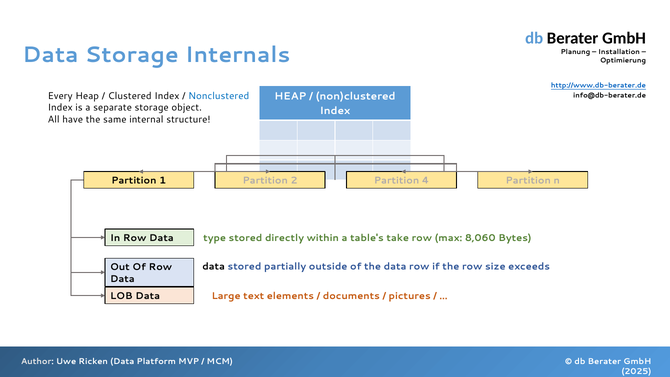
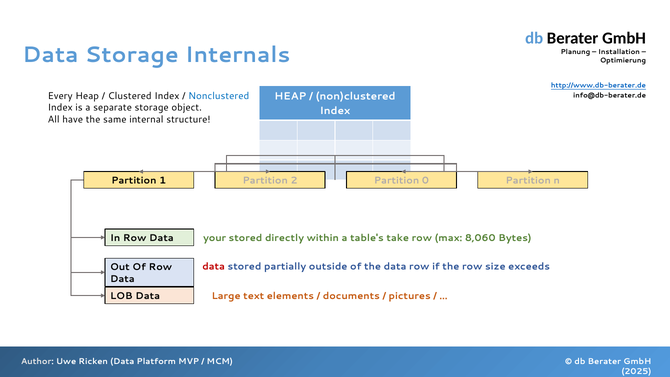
4: 4 -> 0
type: type -> your
data at (214, 266) colour: black -> red
